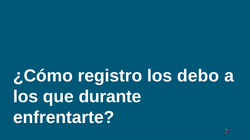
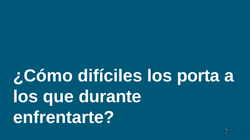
registro: registro -> difíciles
debo: debo -> porta
